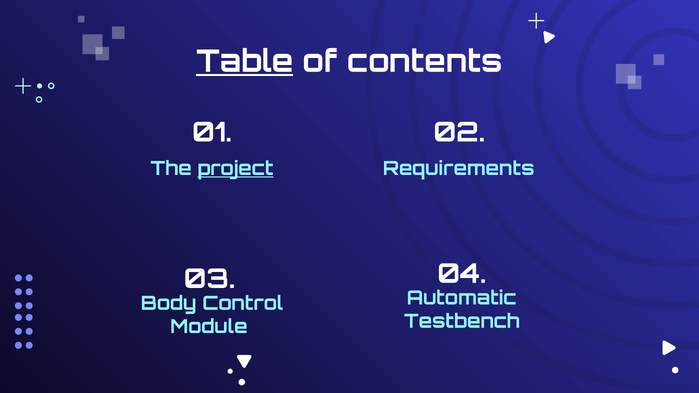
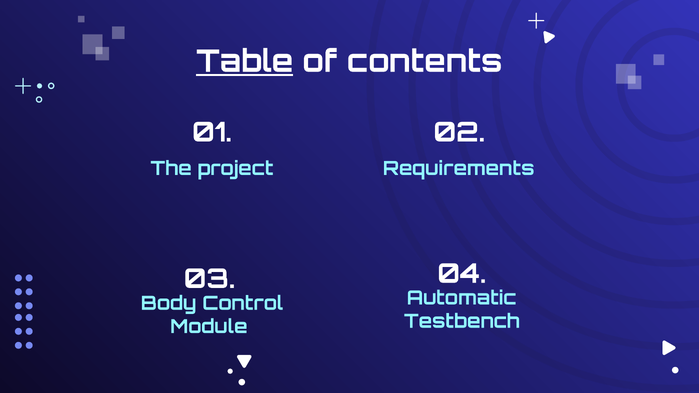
project underline: present -> none
